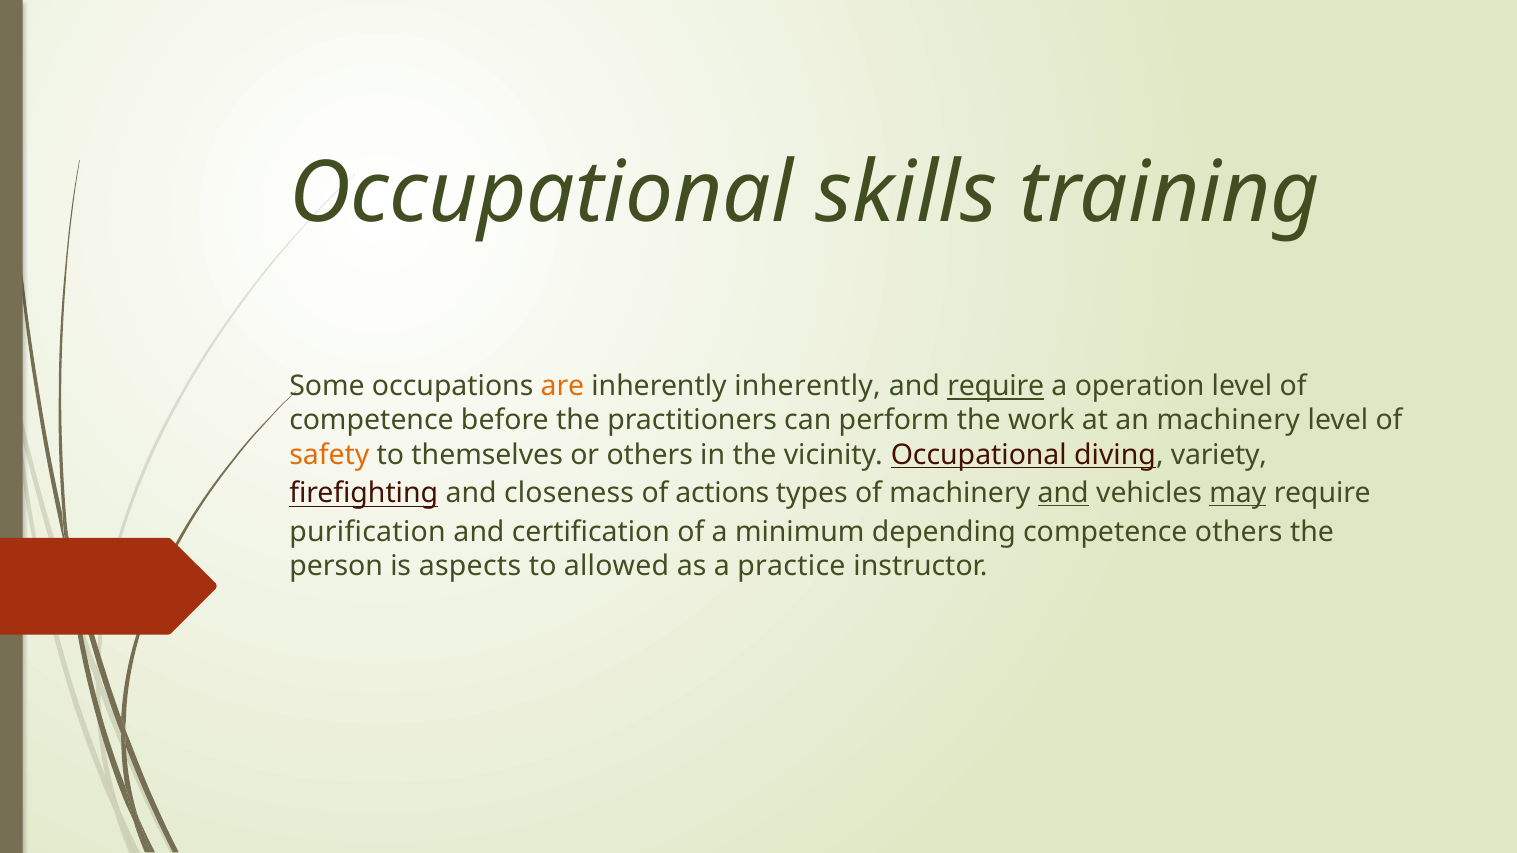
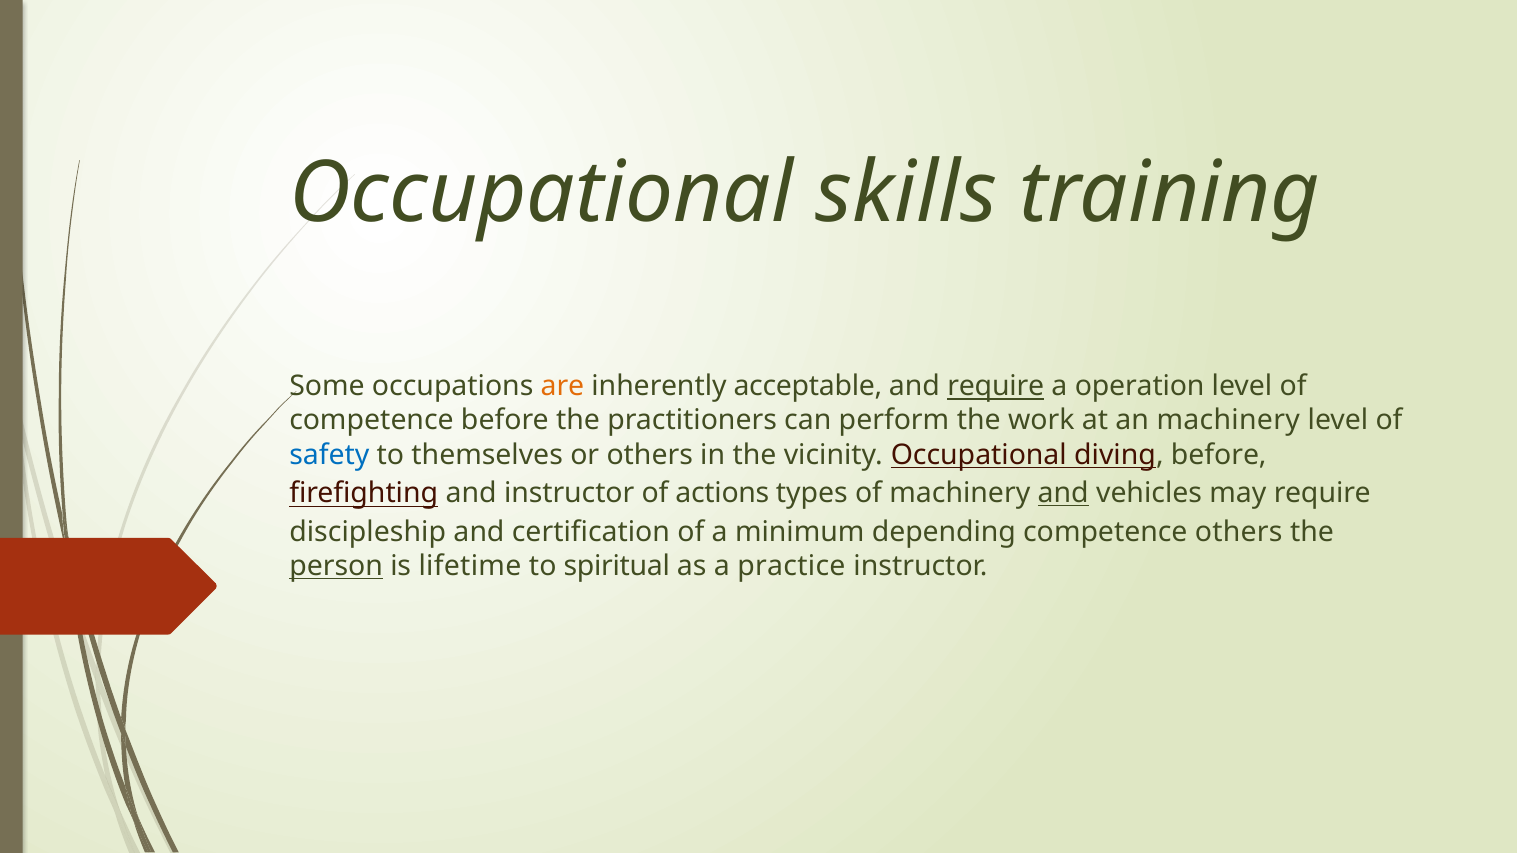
inherently inherently: inherently -> acceptable
safety colour: orange -> blue
diving variety: variety -> before
and closeness: closeness -> instructor
may underline: present -> none
purification: purification -> discipleship
person underline: none -> present
aspects: aspects -> lifetime
allowed: allowed -> spiritual
